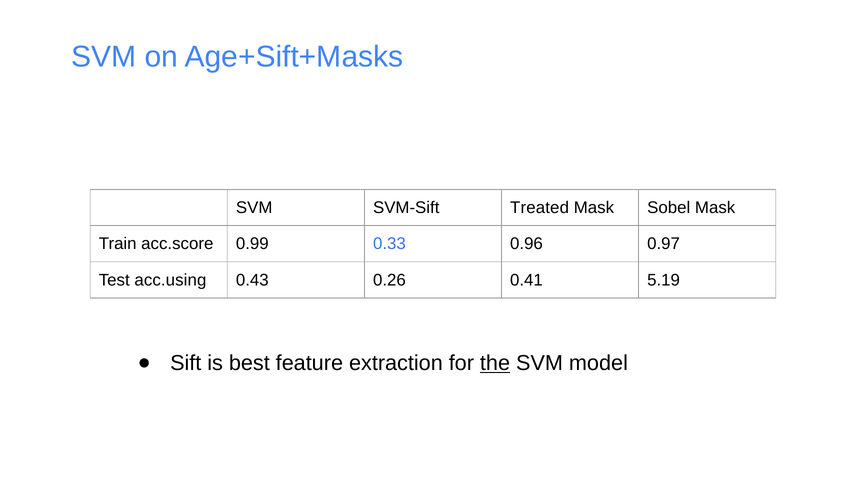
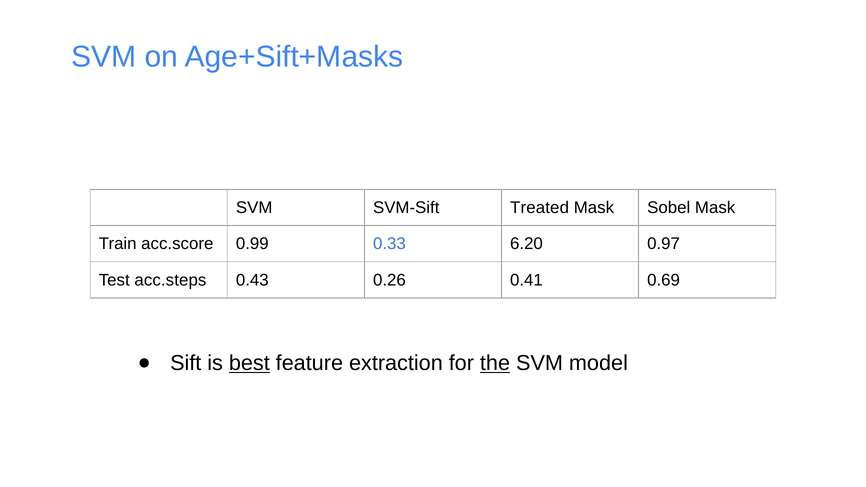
0.96: 0.96 -> 6.20
acc.using: acc.using -> acc.steps
5.19: 5.19 -> 0.69
best underline: none -> present
